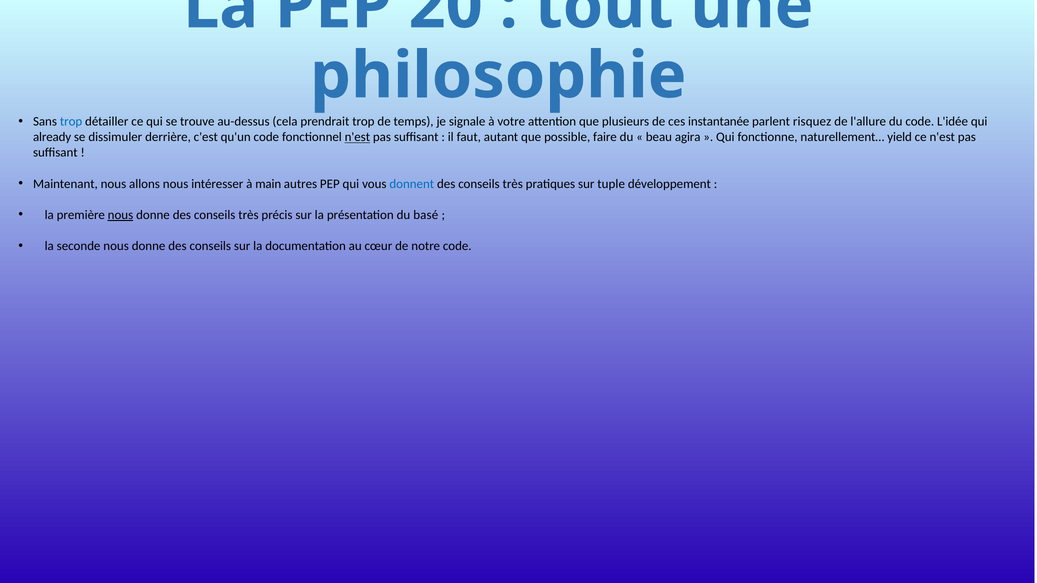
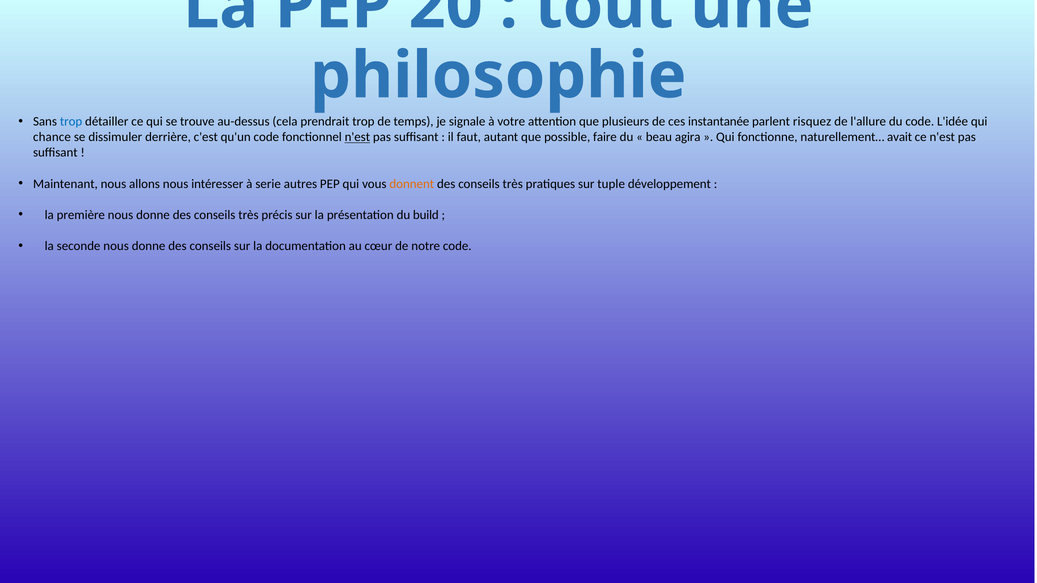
already: already -> chance
yield: yield -> avait
main: main -> serie
donnent colour: blue -> orange
nous at (120, 215) underline: present -> none
basé: basé -> build
